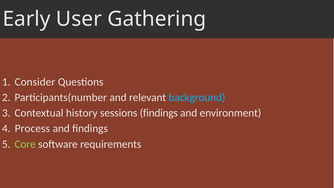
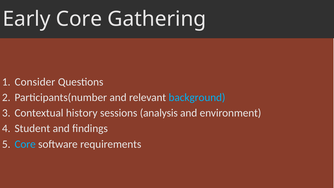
Early User: User -> Core
sessions findings: findings -> analysis
Process: Process -> Student
Core at (25, 144) colour: light green -> light blue
